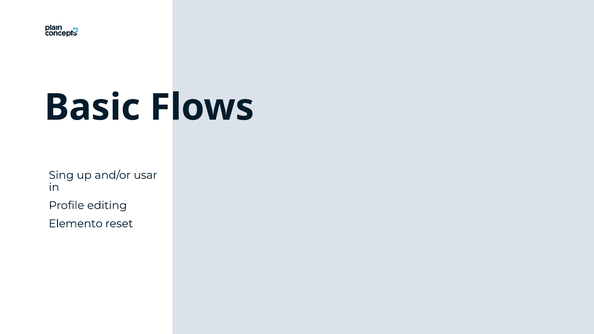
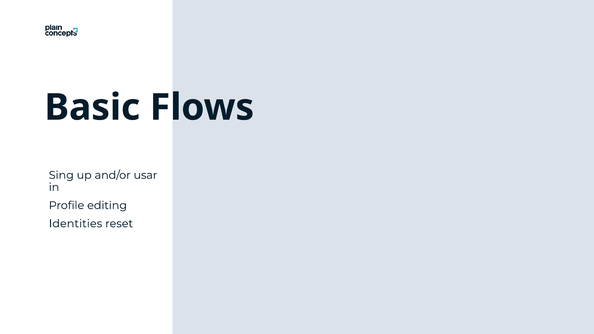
Elemento: Elemento -> Identities
